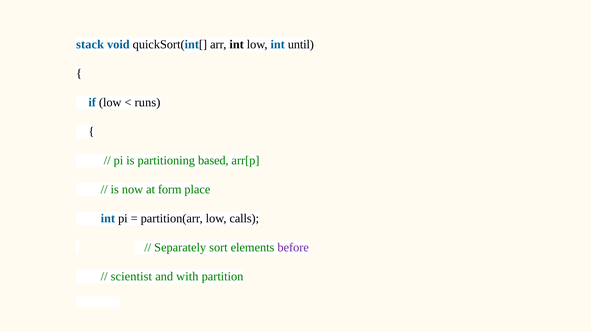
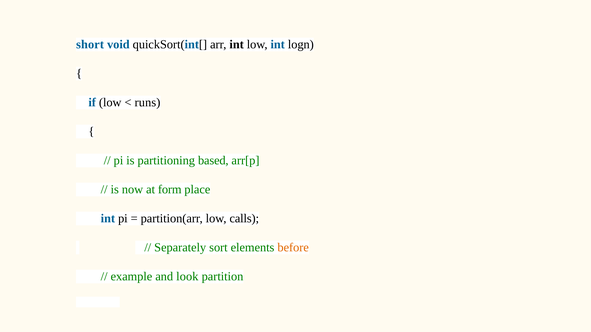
stack: stack -> short
until: until -> logn
before colour: purple -> orange
scientist: scientist -> example
with: with -> look
